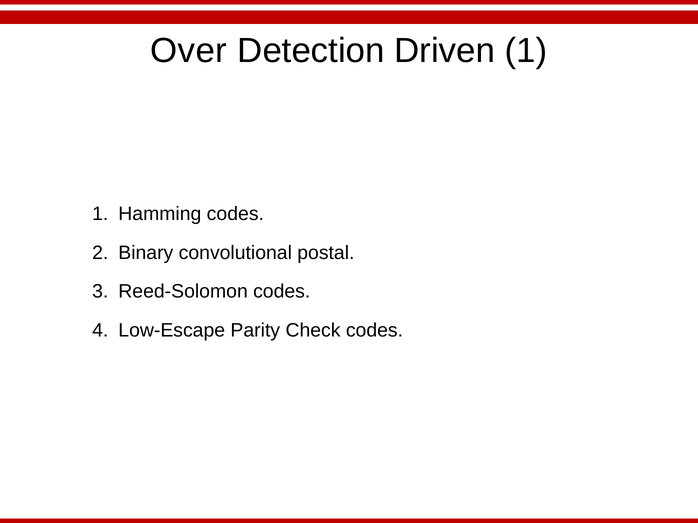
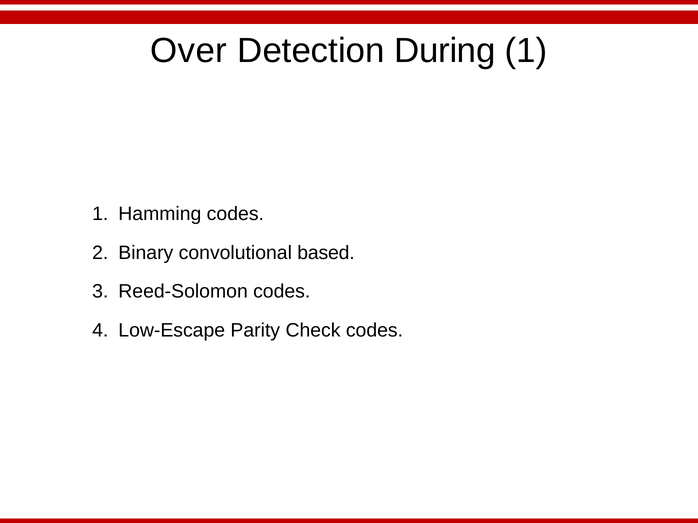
Driven: Driven -> During
postal: postal -> based
